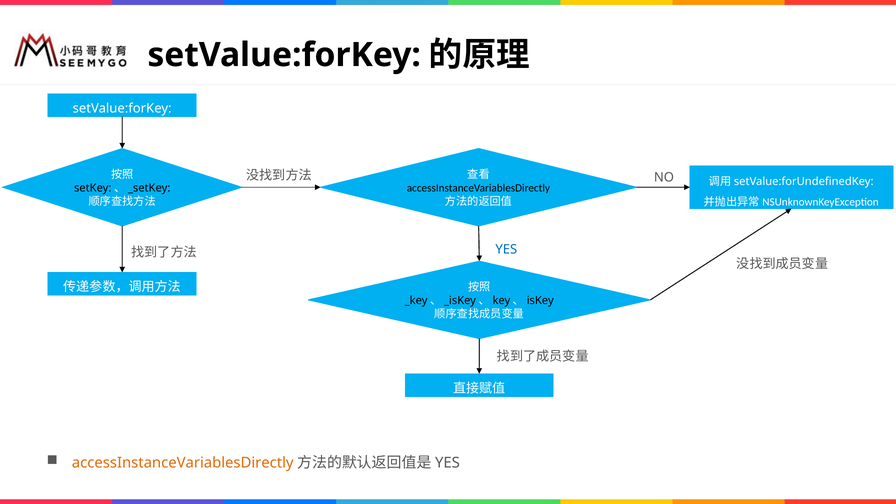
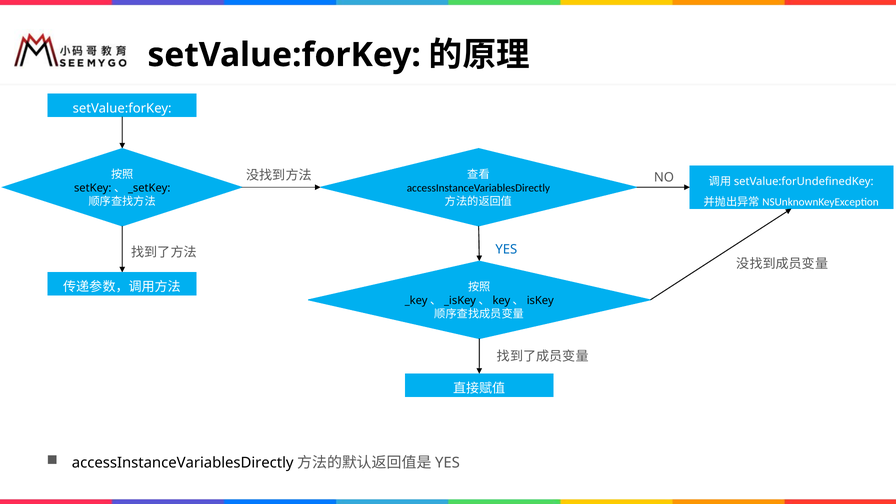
accessInstanceVariablesDirectly at (183, 463) colour: orange -> black
